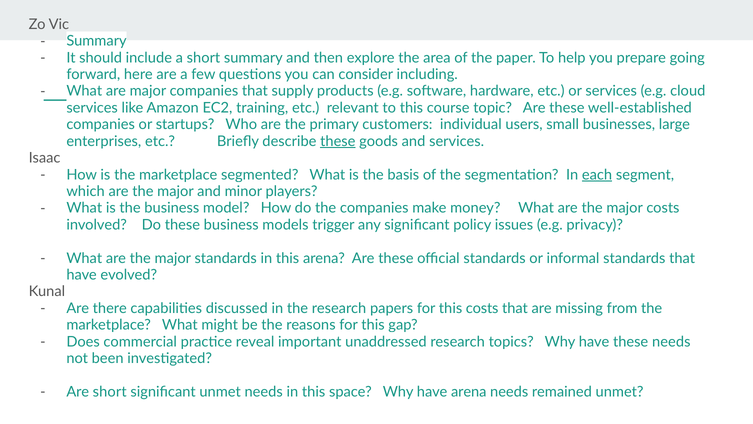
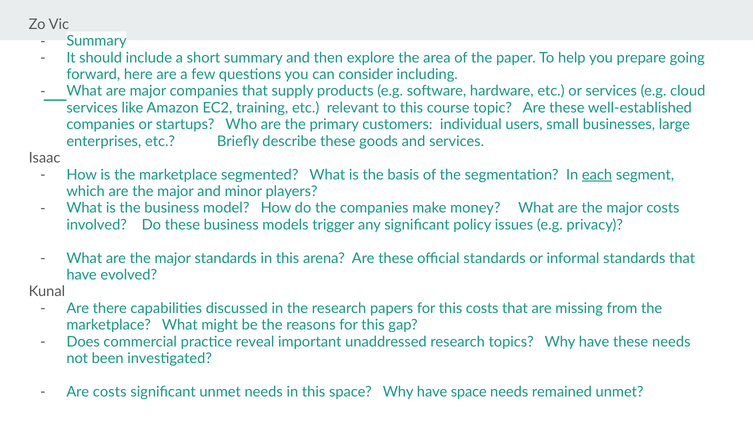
these at (338, 141) underline: present -> none
Are short: short -> costs
have arena: arena -> space
